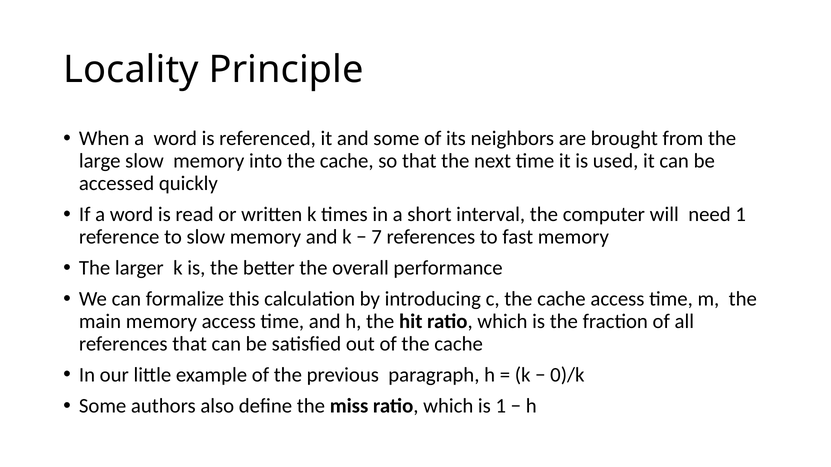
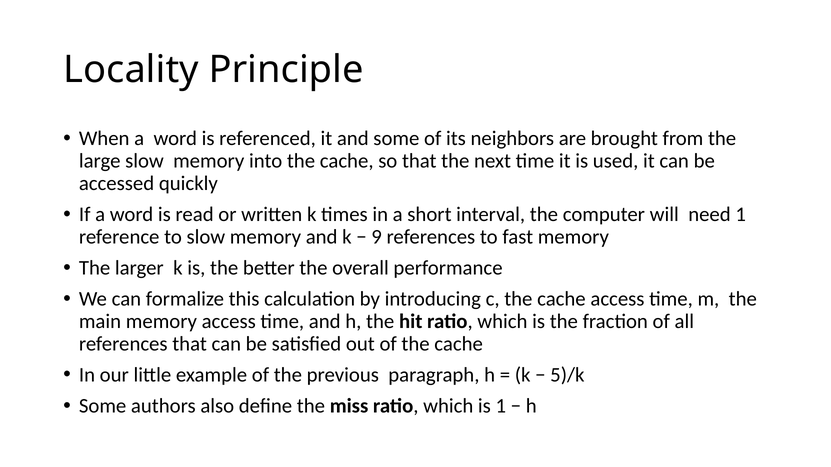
7: 7 -> 9
0)/k: 0)/k -> 5)/k
